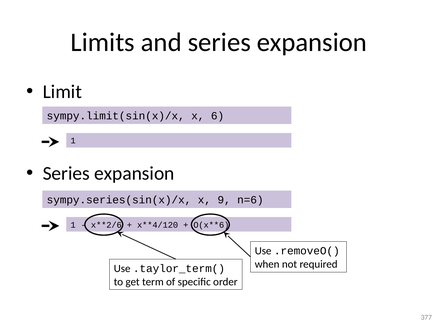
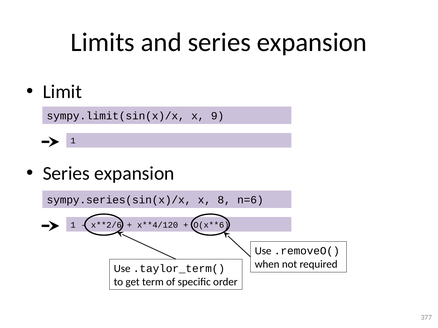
6: 6 -> 9
9: 9 -> 8
